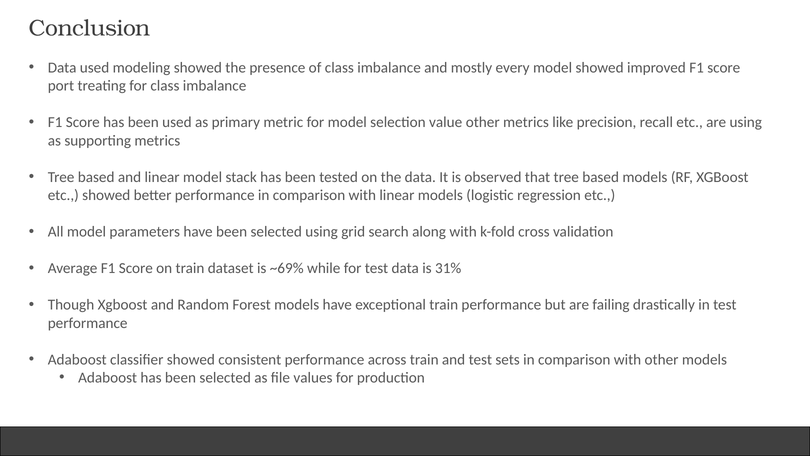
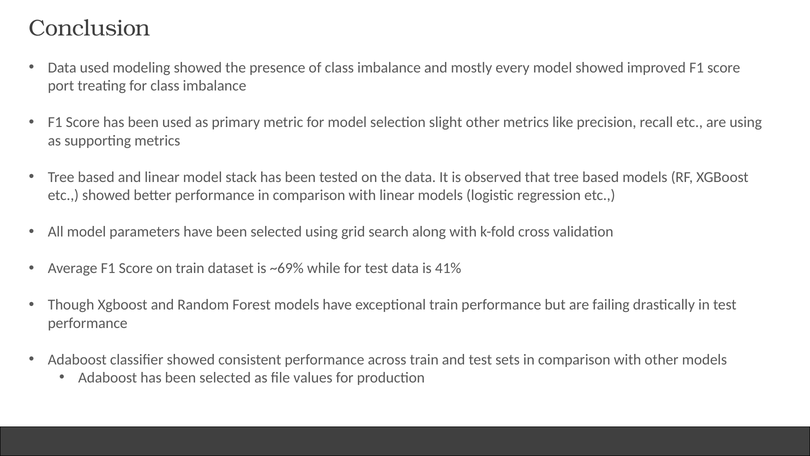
value: value -> slight
31%: 31% -> 41%
